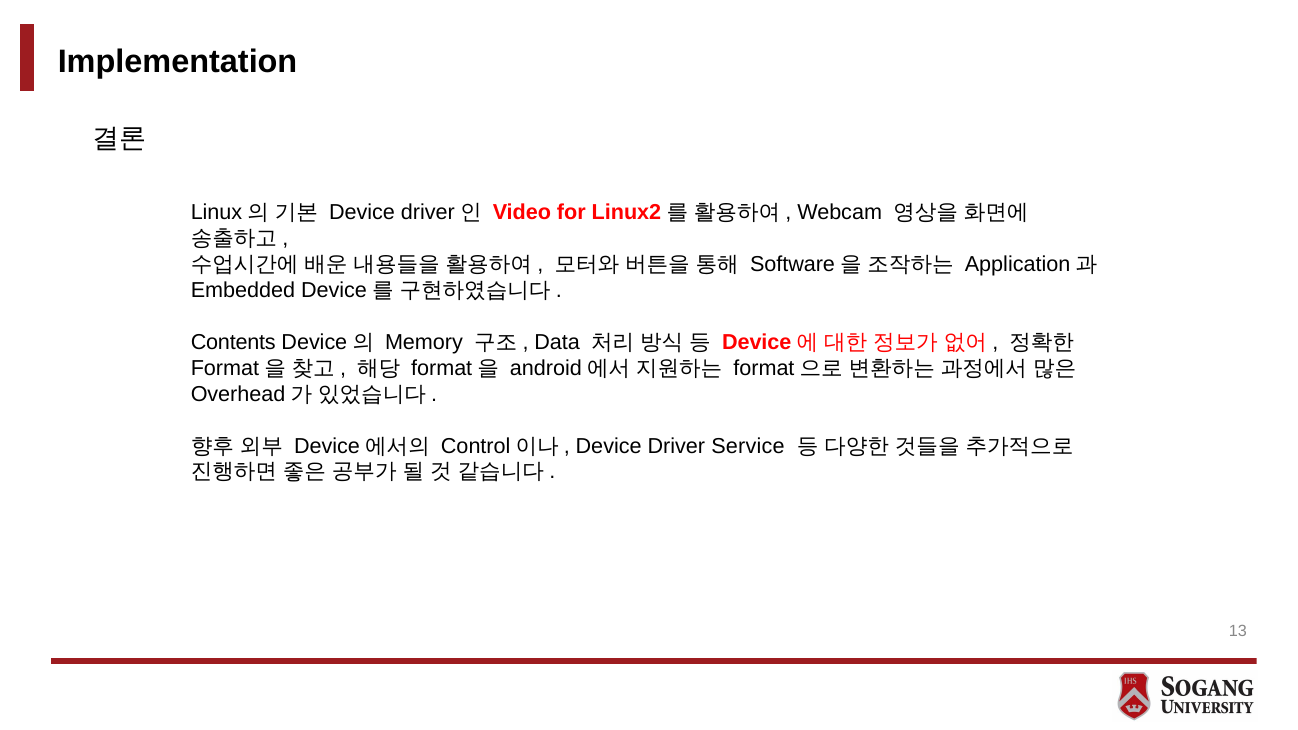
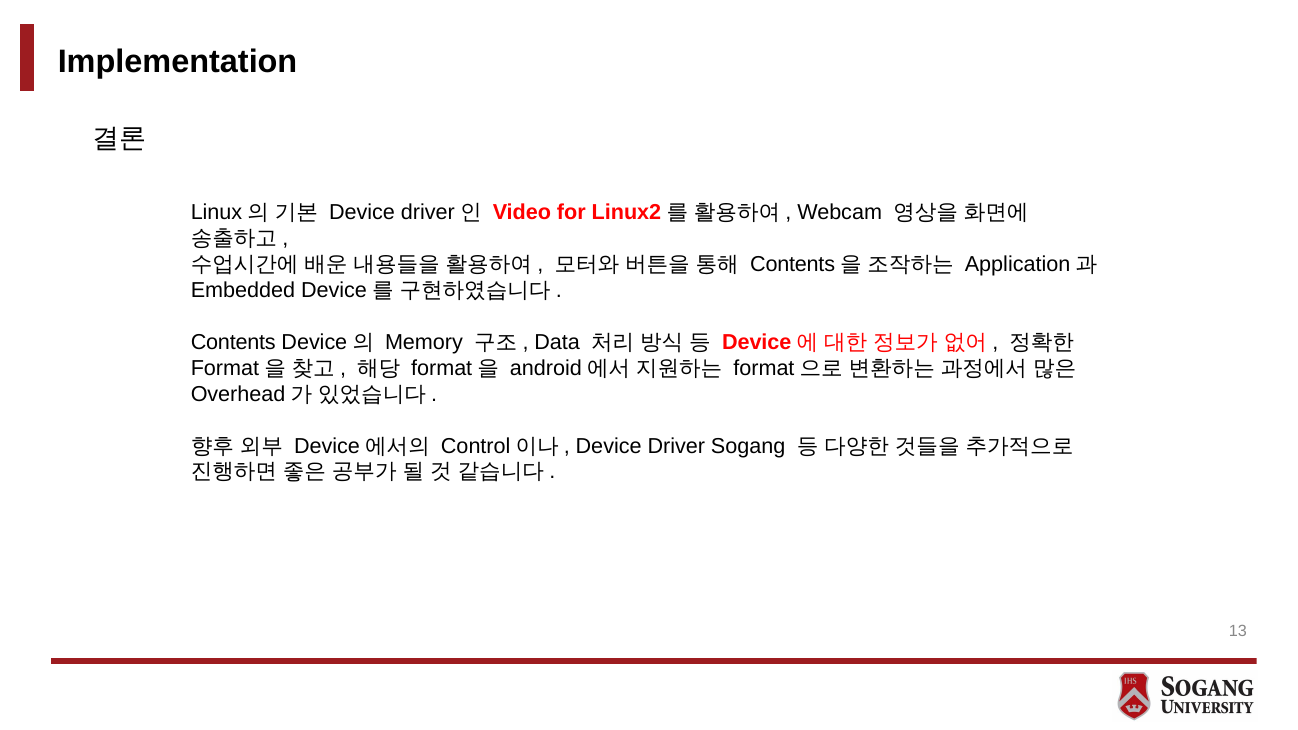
Software at (793, 264): Software -> Contents
Service: Service -> Sogang
